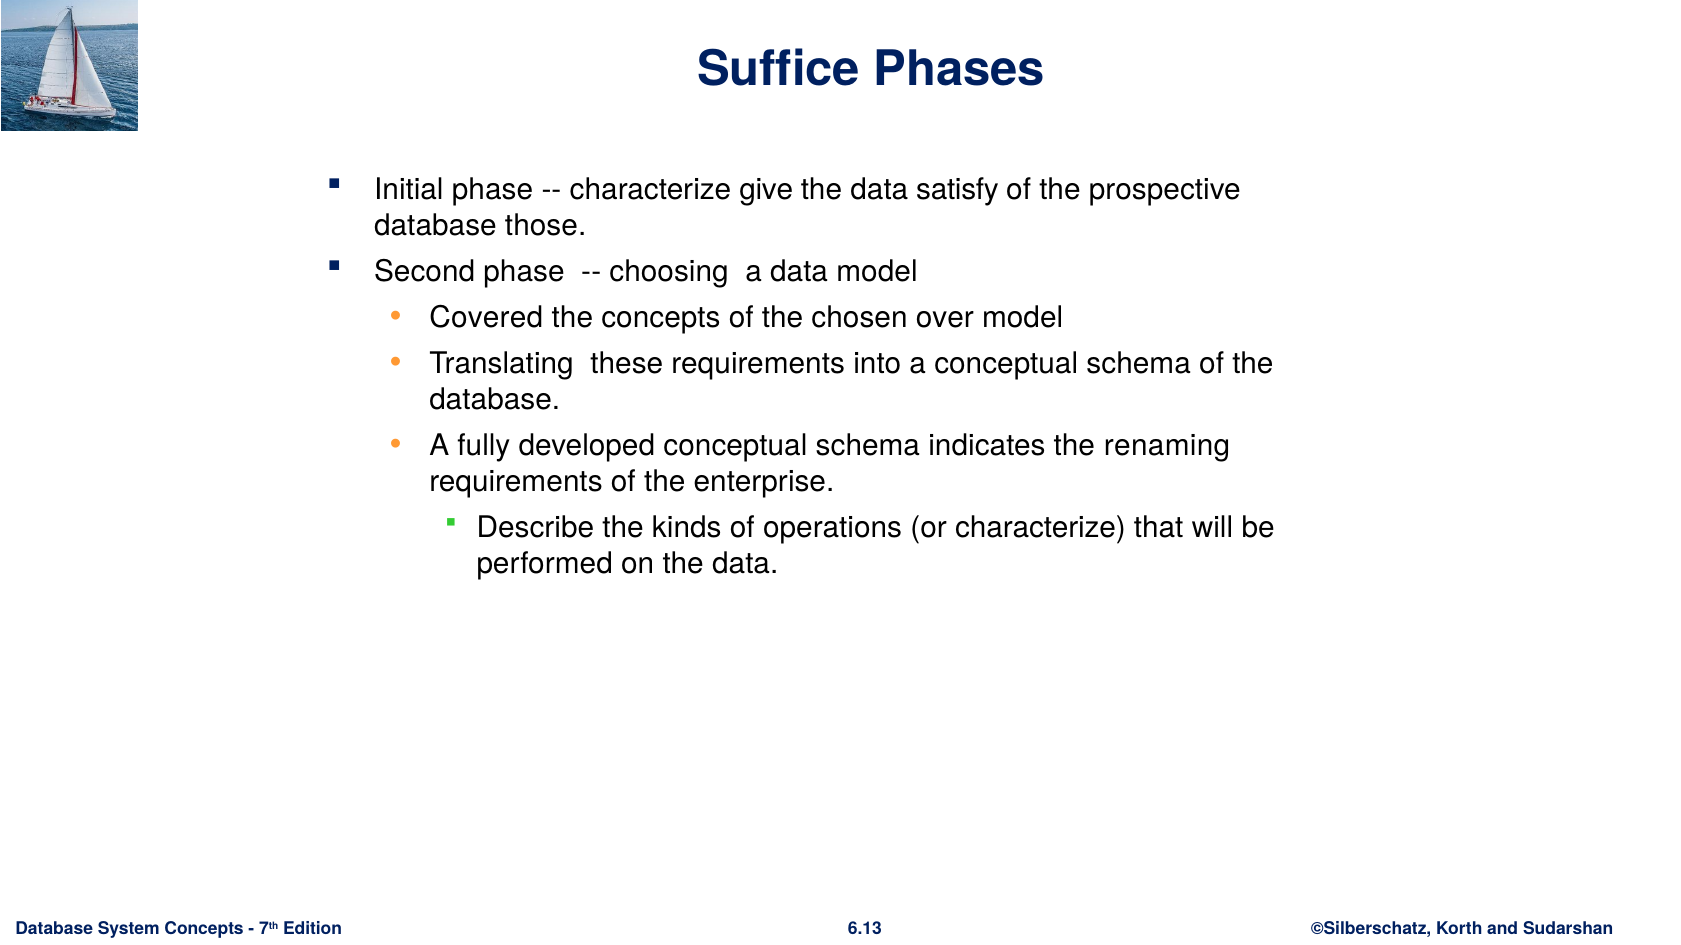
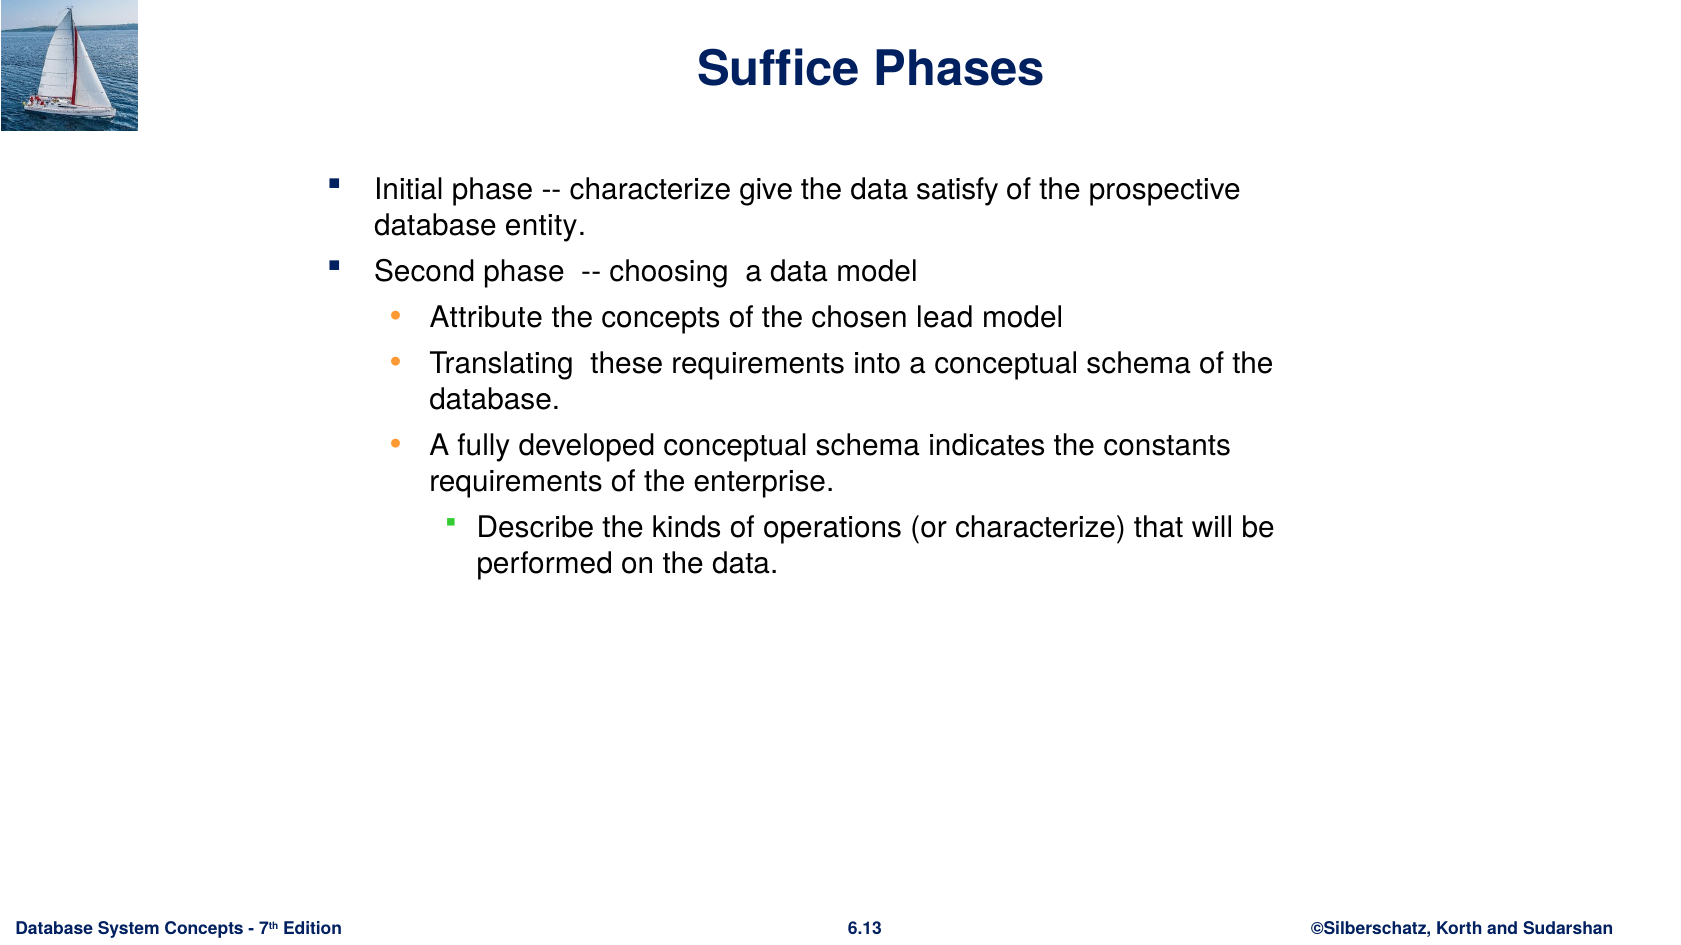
those: those -> entity
Covered: Covered -> Attribute
over: over -> lead
renaming: renaming -> constants
